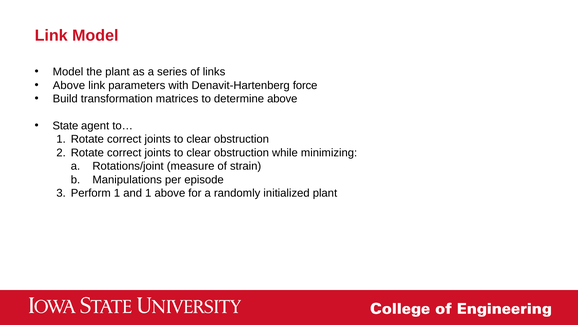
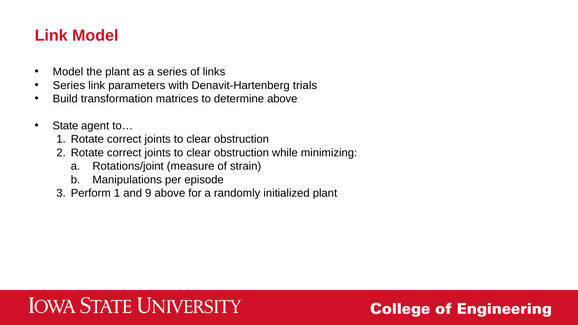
Above at (69, 85): Above -> Series
force: force -> trials
and 1: 1 -> 9
